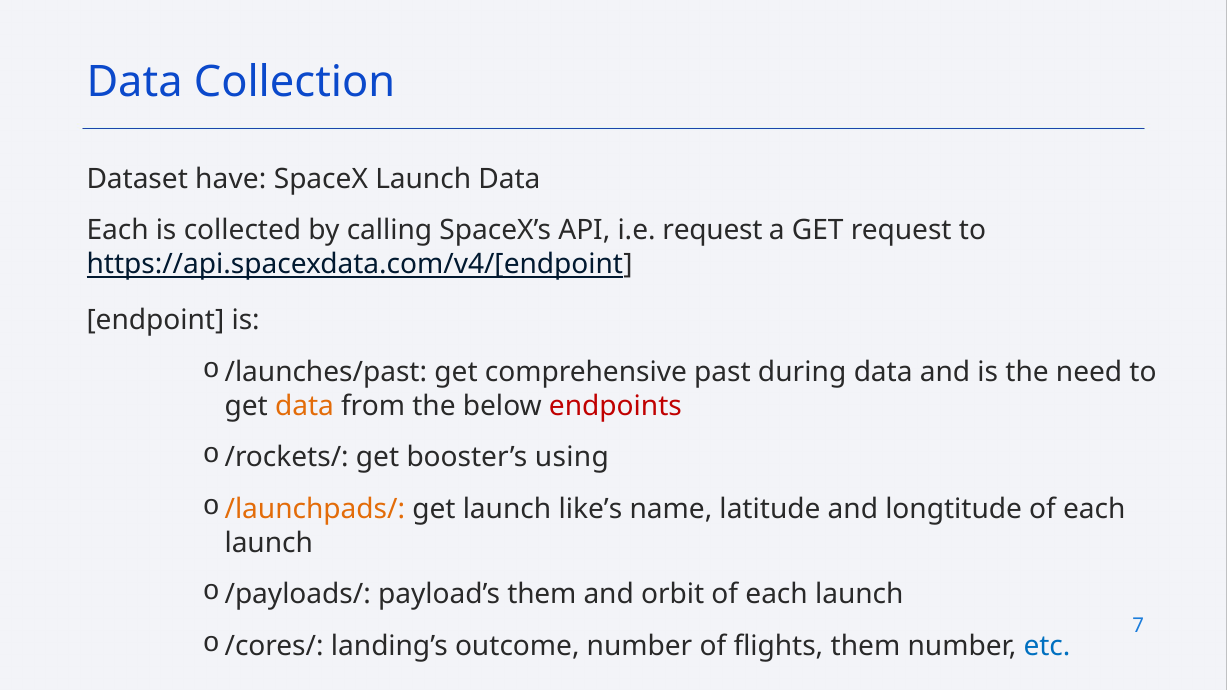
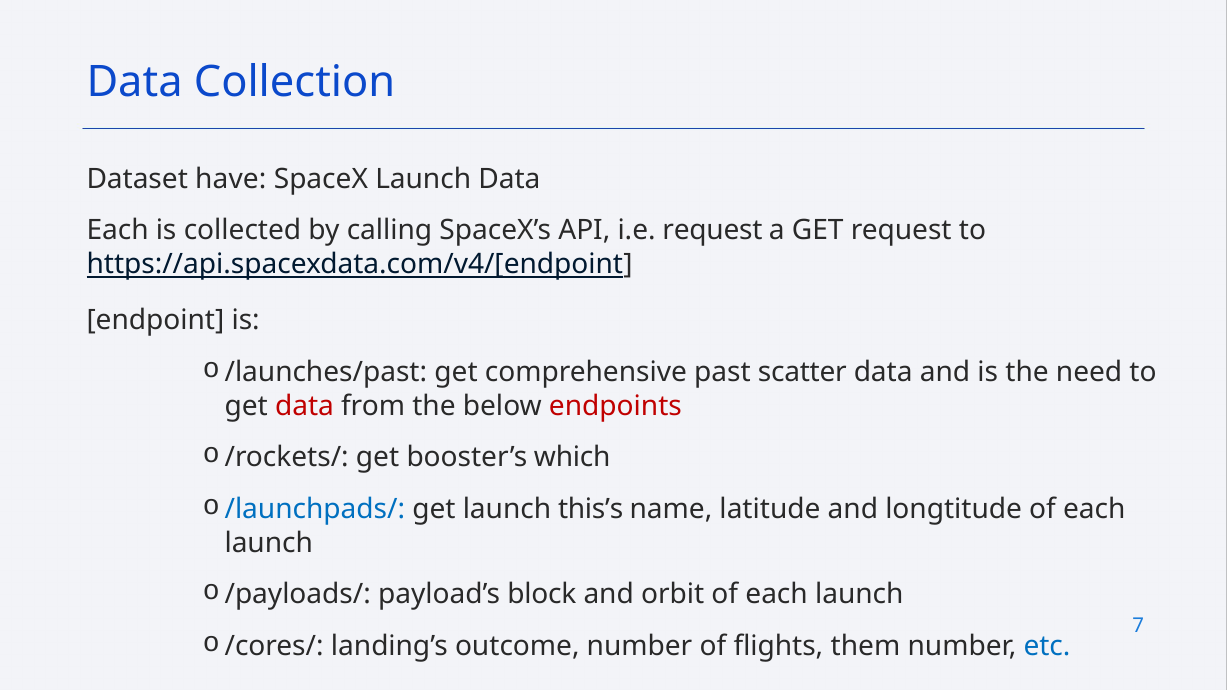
during: during -> scatter
data at (304, 406) colour: orange -> red
using: using -> which
/launchpads/ colour: orange -> blue
like’s: like’s -> this’s
payload’s them: them -> block
